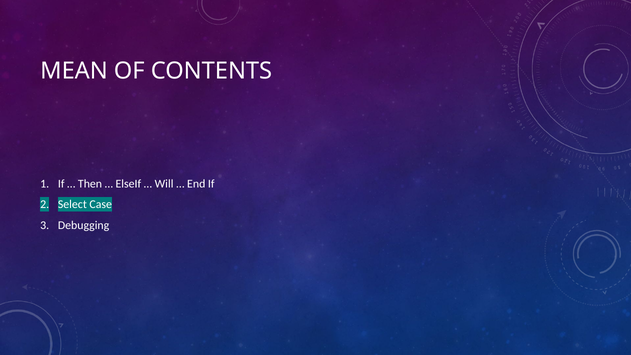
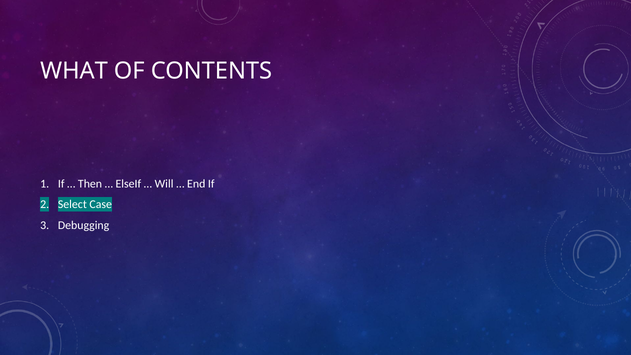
MEAN: MEAN -> WHAT
